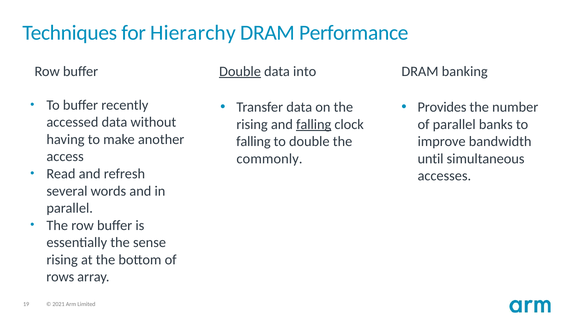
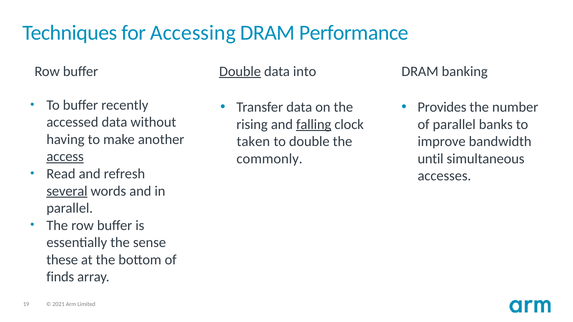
Hierarchy: Hierarchy -> Accessing
falling at (253, 142): falling -> taken
access underline: none -> present
several underline: none -> present
rising at (62, 260): rising -> these
rows: rows -> finds
